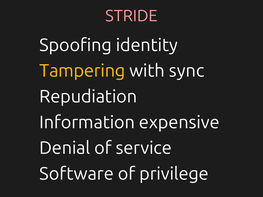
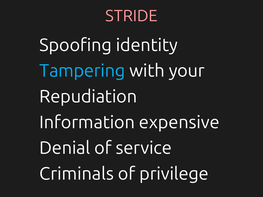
Tampering colour: yellow -> light blue
sync: sync -> your
Software: Software -> Criminals
